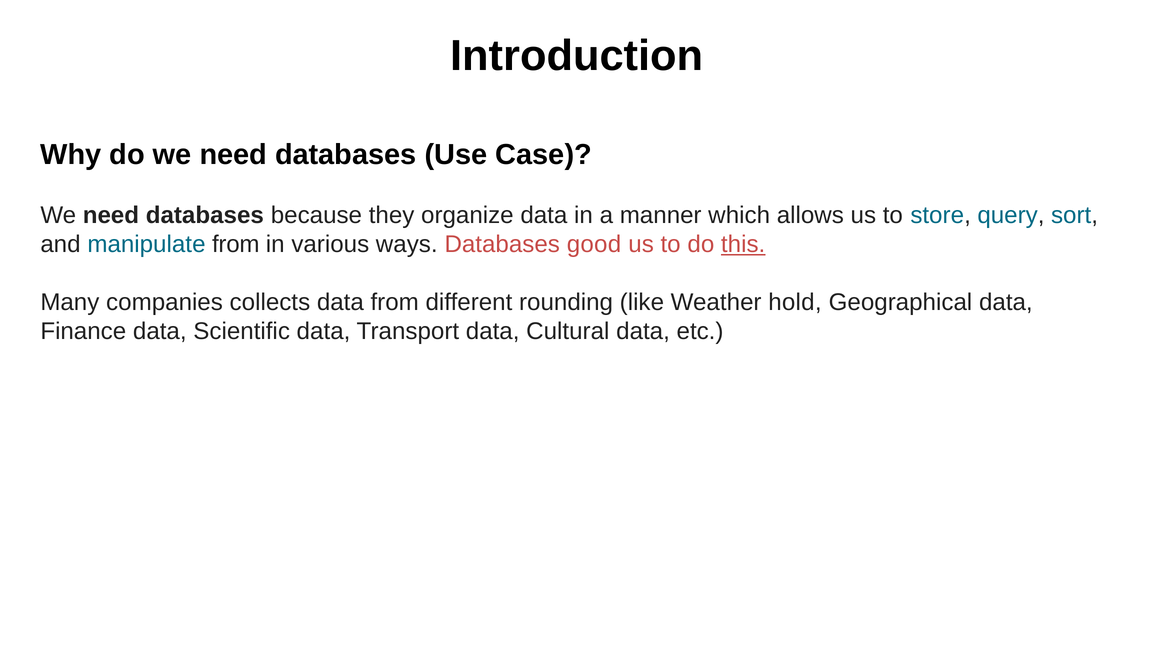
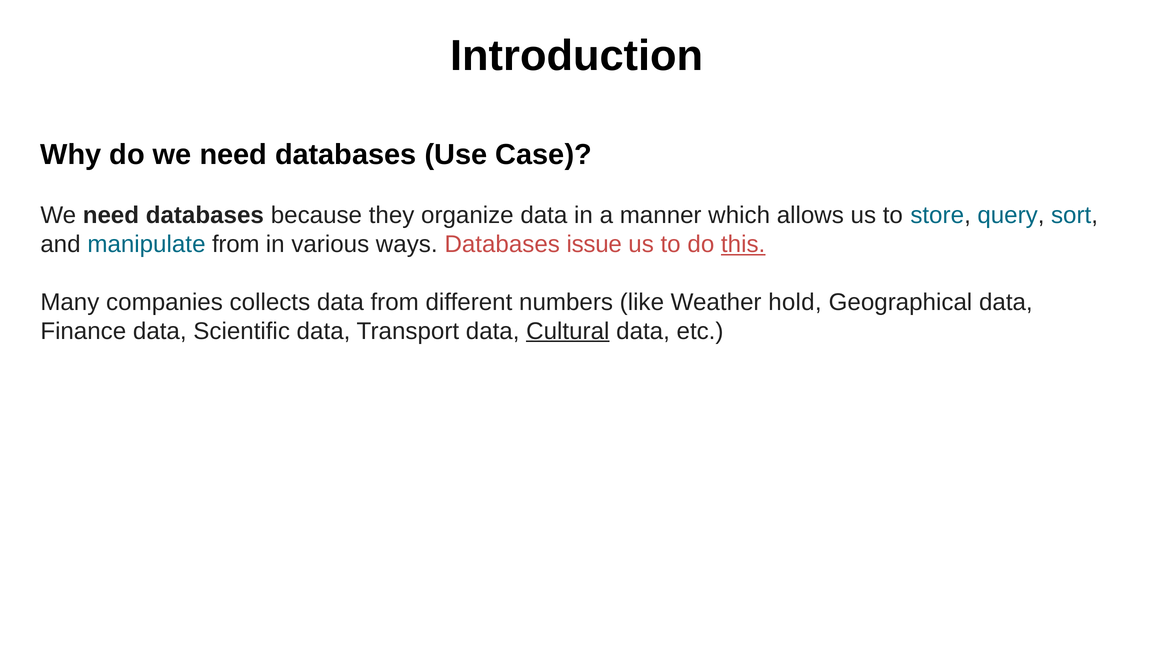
good: good -> issue
rounding: rounding -> numbers
Cultural underline: none -> present
